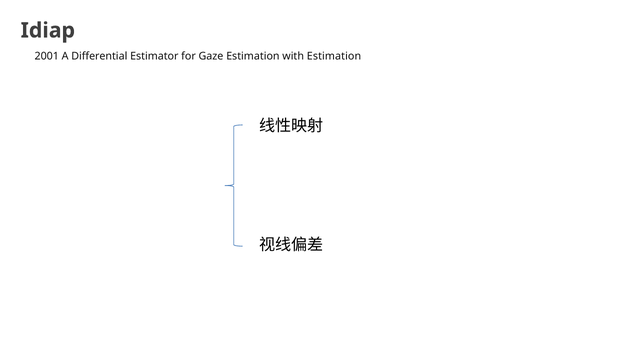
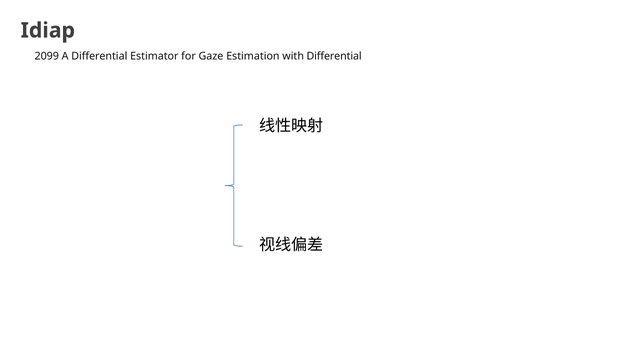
2001: 2001 -> 2099
with Estimation: Estimation -> Differential
